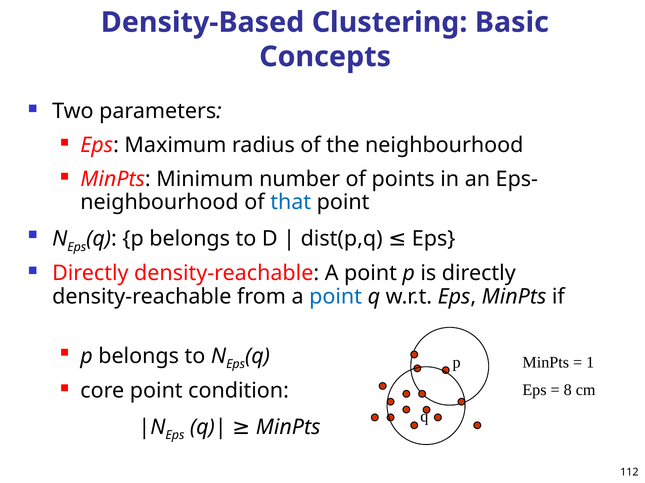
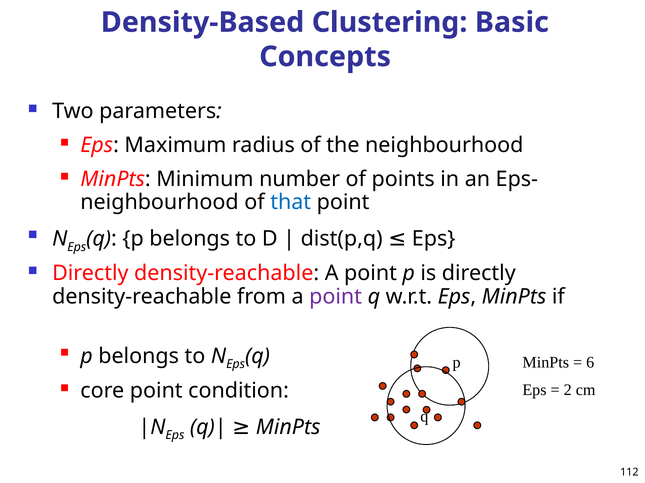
point at (336, 297) colour: blue -> purple
1: 1 -> 6
8: 8 -> 2
